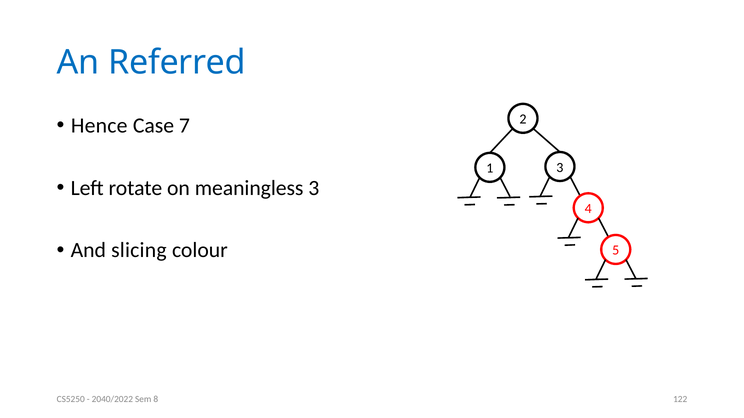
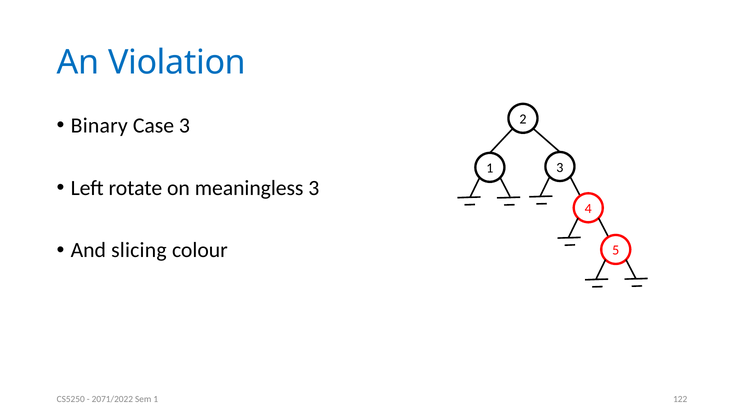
Referred: Referred -> Violation
Hence: Hence -> Binary
Case 7: 7 -> 3
2040/2022: 2040/2022 -> 2071/2022
Sem 8: 8 -> 1
